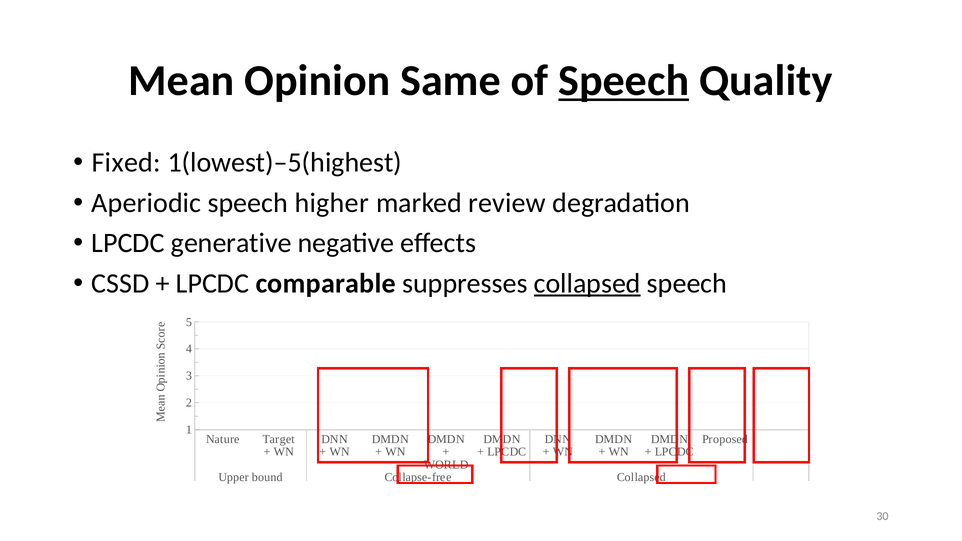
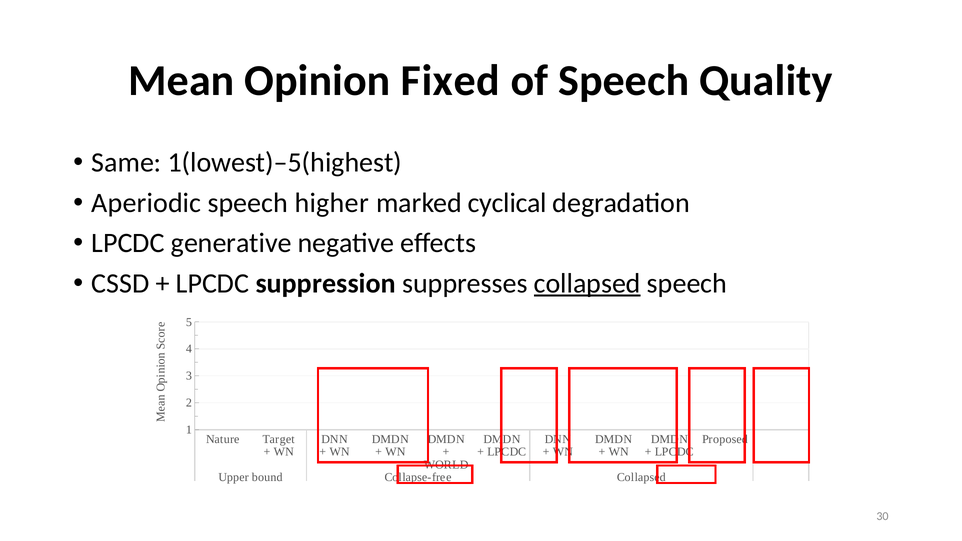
Same: Same -> Fixed
Speech at (624, 81) underline: present -> none
Fixed: Fixed -> Same
review: review -> cyclical
comparable: comparable -> suppression
